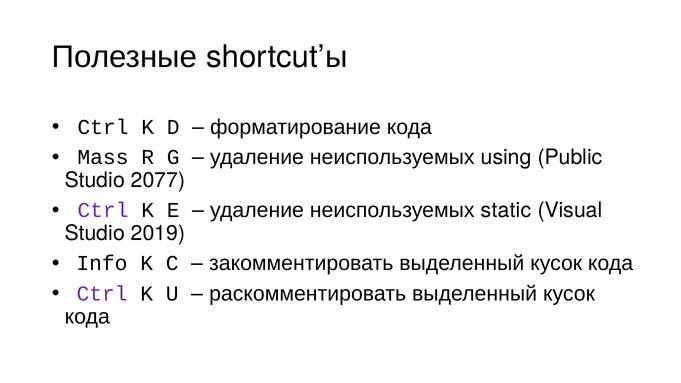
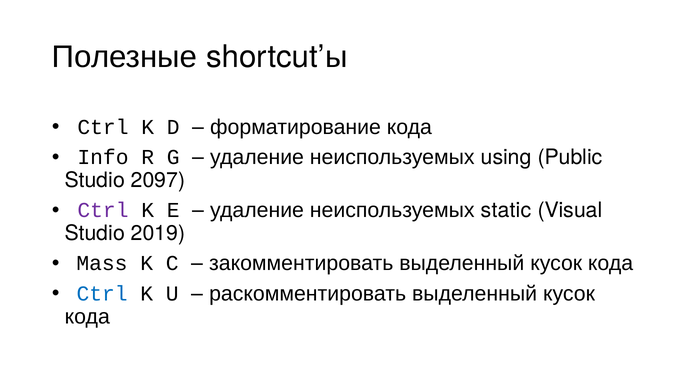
Mass: Mass -> Info
2077: 2077 -> 2097
Info: Info -> Mass
Ctrl at (102, 294) colour: purple -> blue
